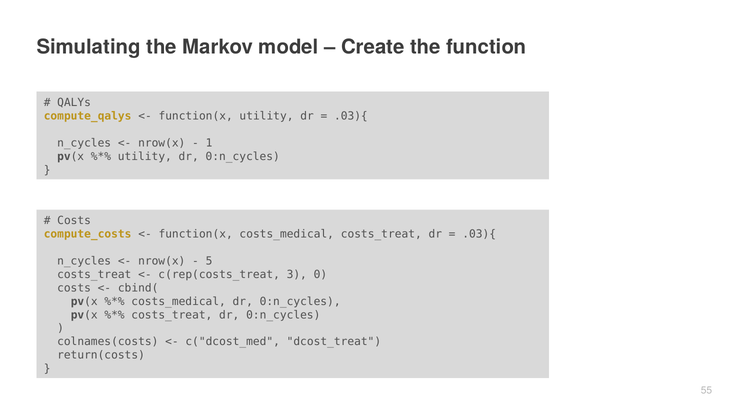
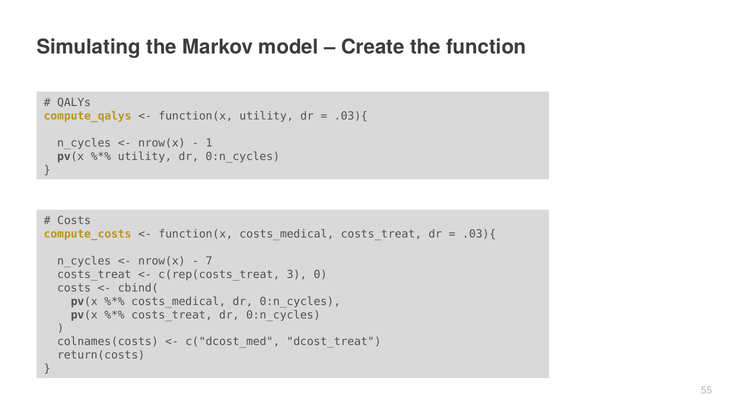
5: 5 -> 7
